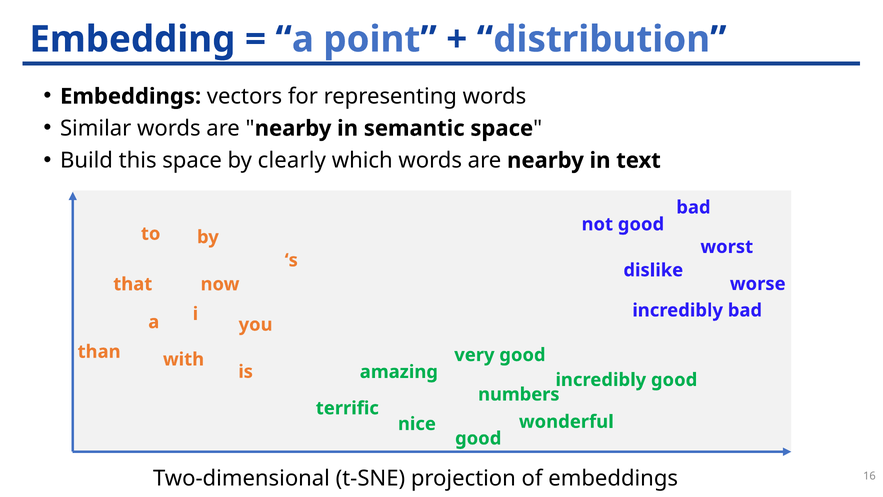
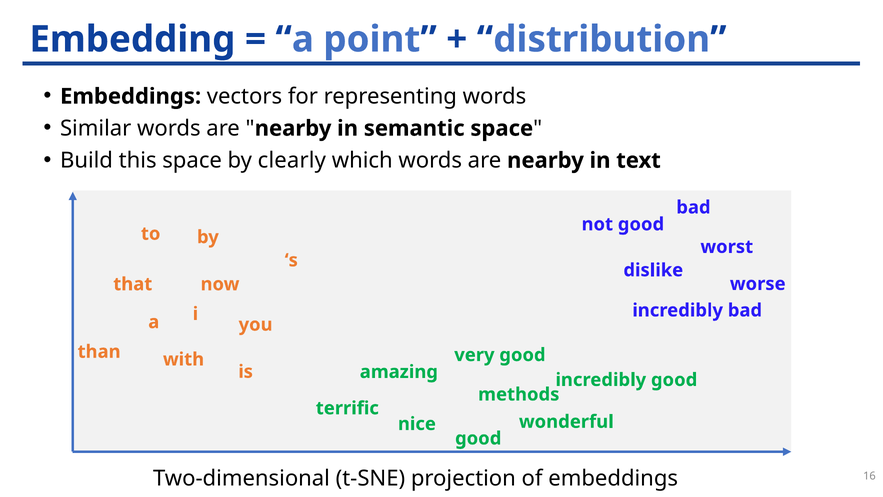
numbers: numbers -> methods
